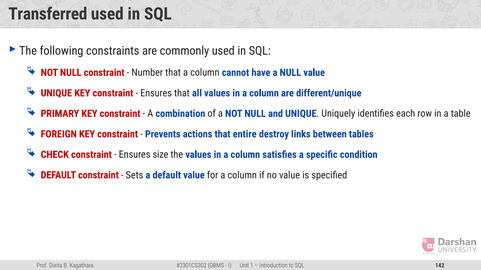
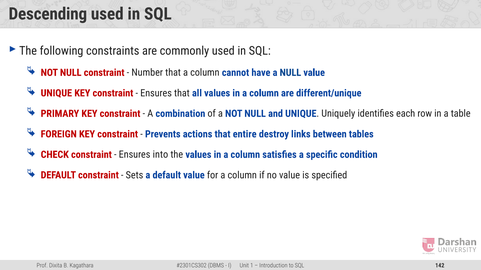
Transferred: Transferred -> Descending
size: size -> into
